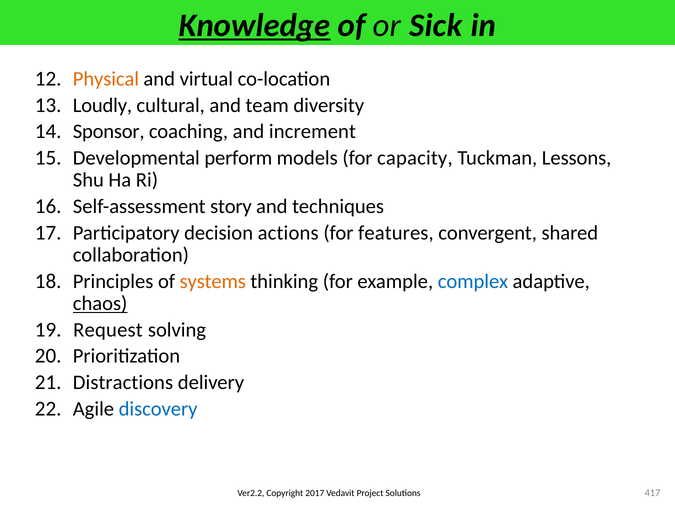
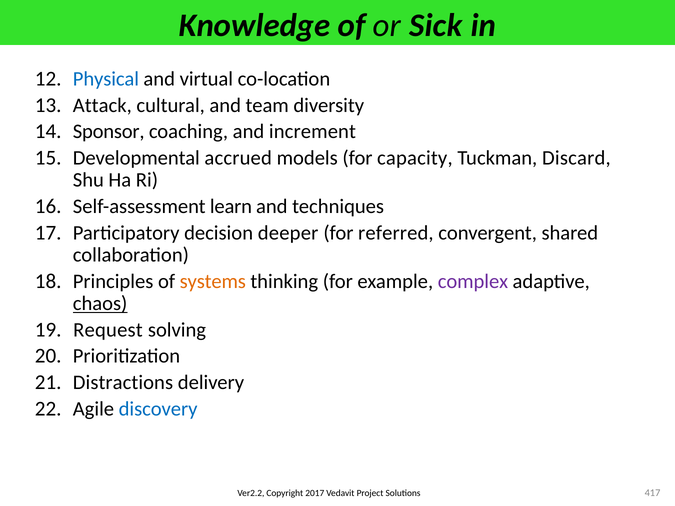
Knowledge underline: present -> none
Physical colour: orange -> blue
Loudly: Loudly -> Attack
perform: perform -> accrued
Lessons: Lessons -> Discard
story: story -> learn
actions: actions -> deeper
features: features -> referred
complex colour: blue -> purple
